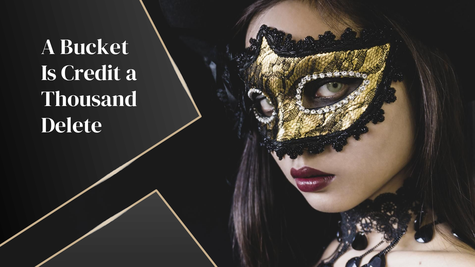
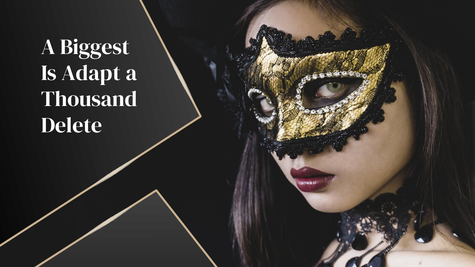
Bucket: Bucket -> Biggest
Credit: Credit -> Adapt
